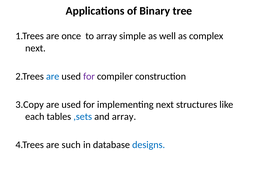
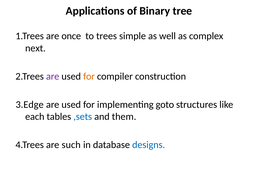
to array: array -> trees
are at (53, 76) colour: blue -> purple
for at (89, 76) colour: purple -> orange
3.Copy: 3.Copy -> 3.Edge
implementing next: next -> goto
and array: array -> them
